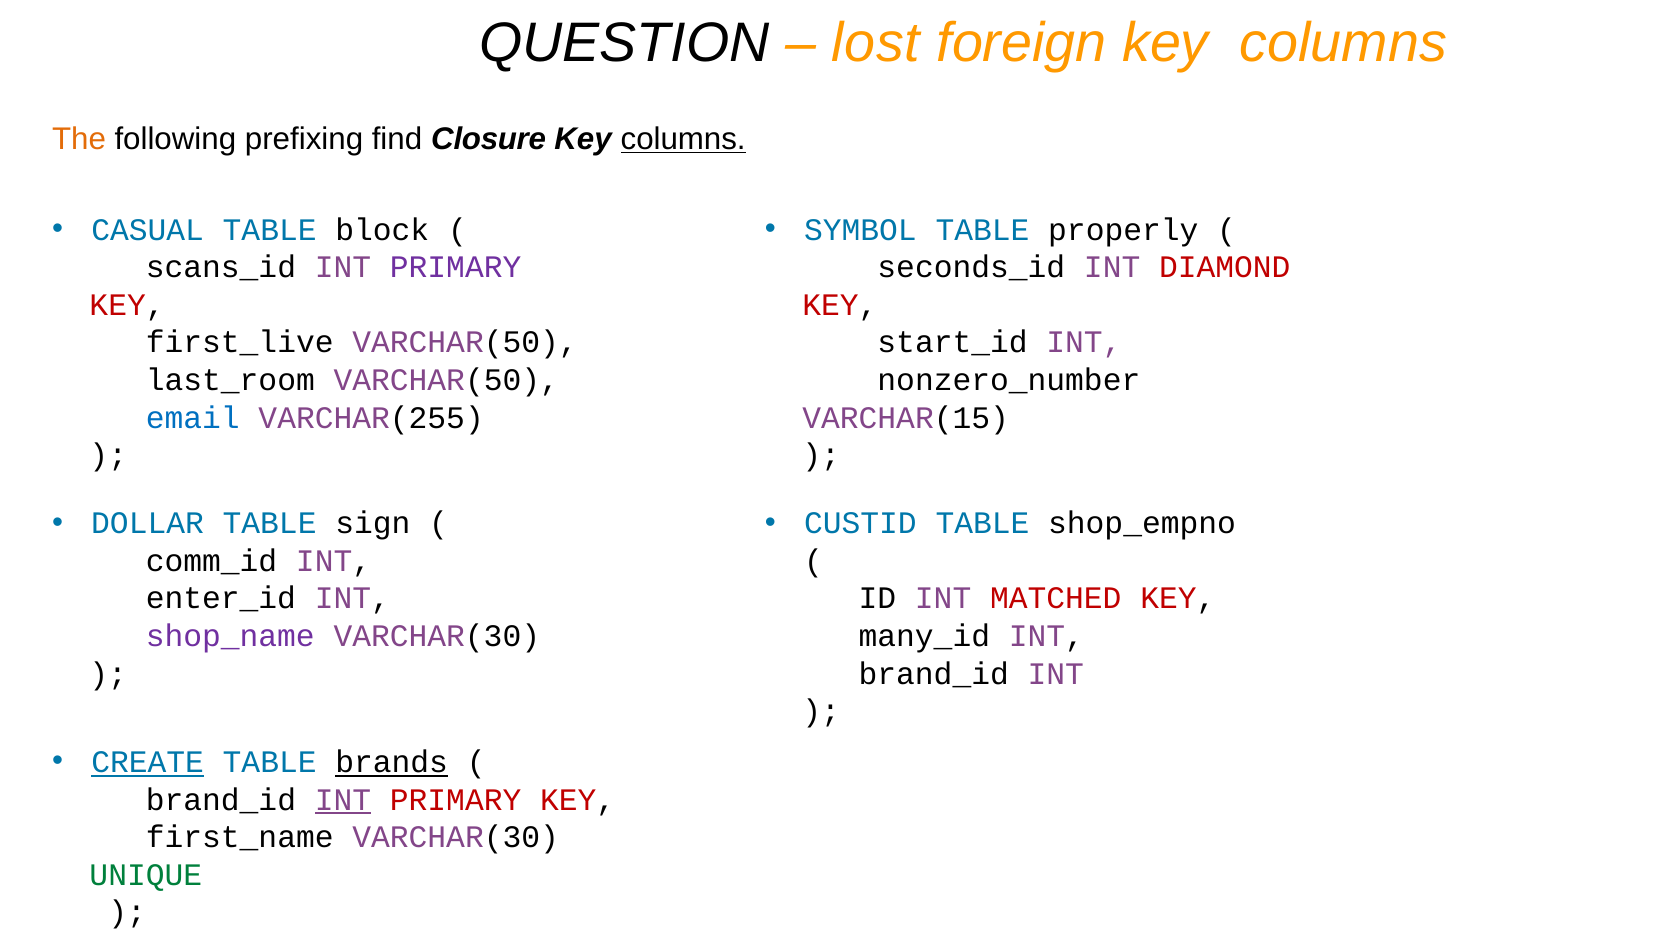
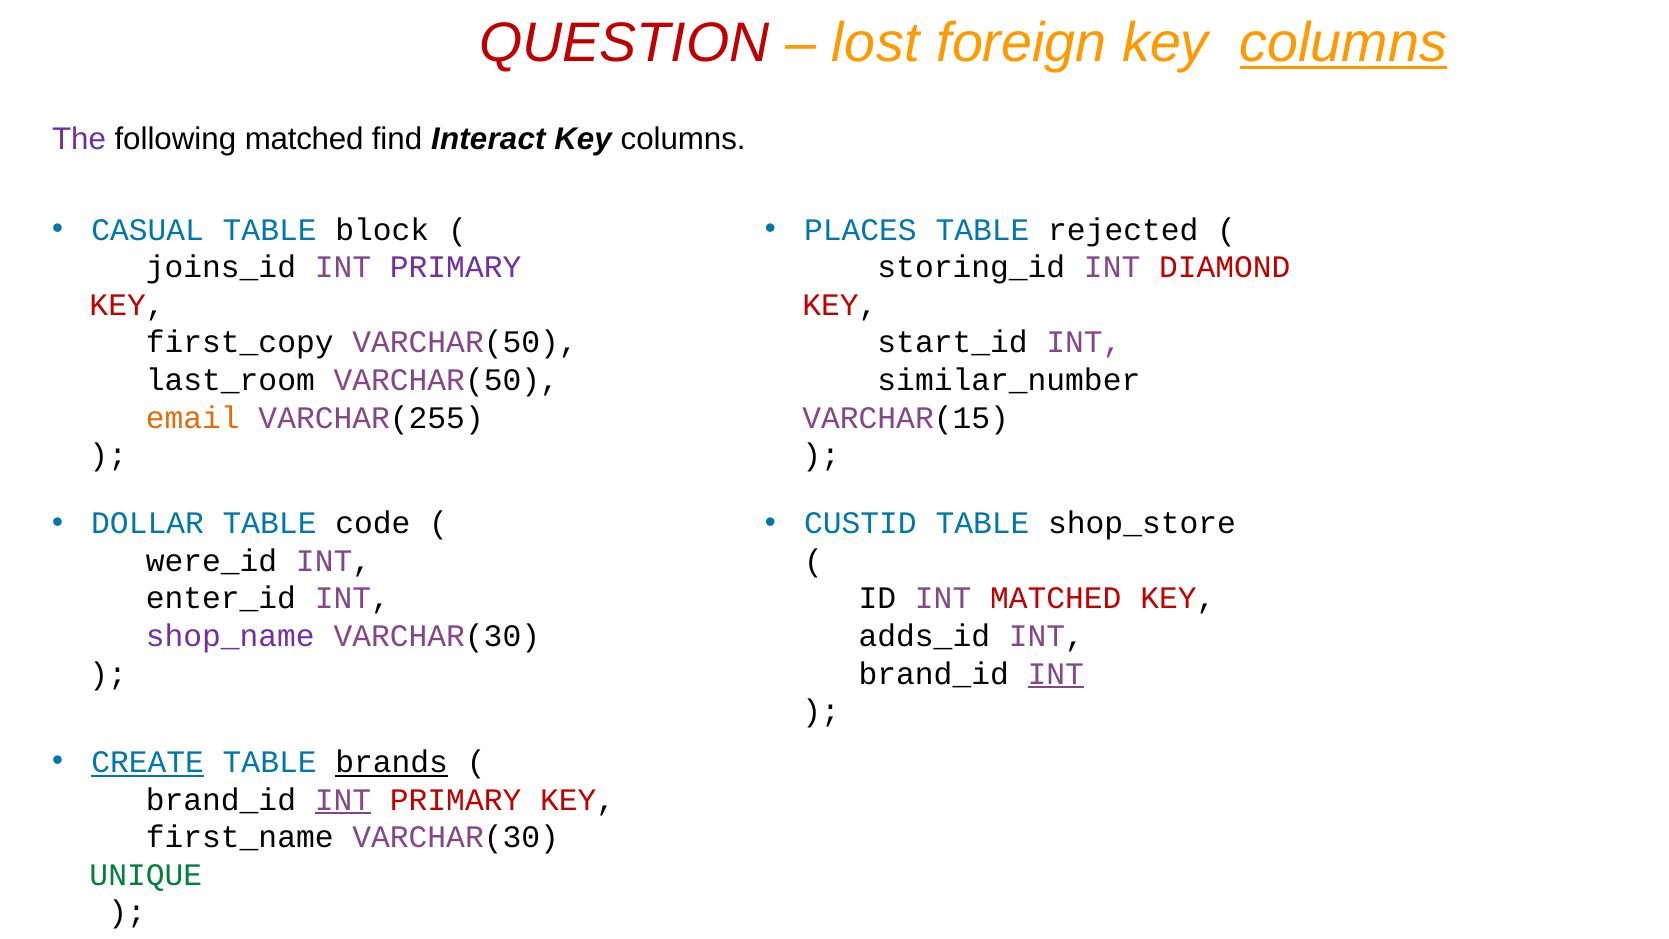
QUESTION colour: black -> red
columns at (1343, 43) underline: none -> present
The colour: orange -> purple
following prefixing: prefixing -> matched
Closure: Closure -> Interact
columns at (683, 139) underline: present -> none
SYMBOL: SYMBOL -> PLACES
properly: properly -> rejected
scans_id: scans_id -> joins_id
seconds_id: seconds_id -> storing_id
first_live: first_live -> first_copy
nonzero_number: nonzero_number -> similar_number
email colour: blue -> orange
sign: sign -> code
shop_empno: shop_empno -> shop_store
comm_id: comm_id -> were_id
many_id: many_id -> adds_id
INT at (1056, 674) underline: none -> present
